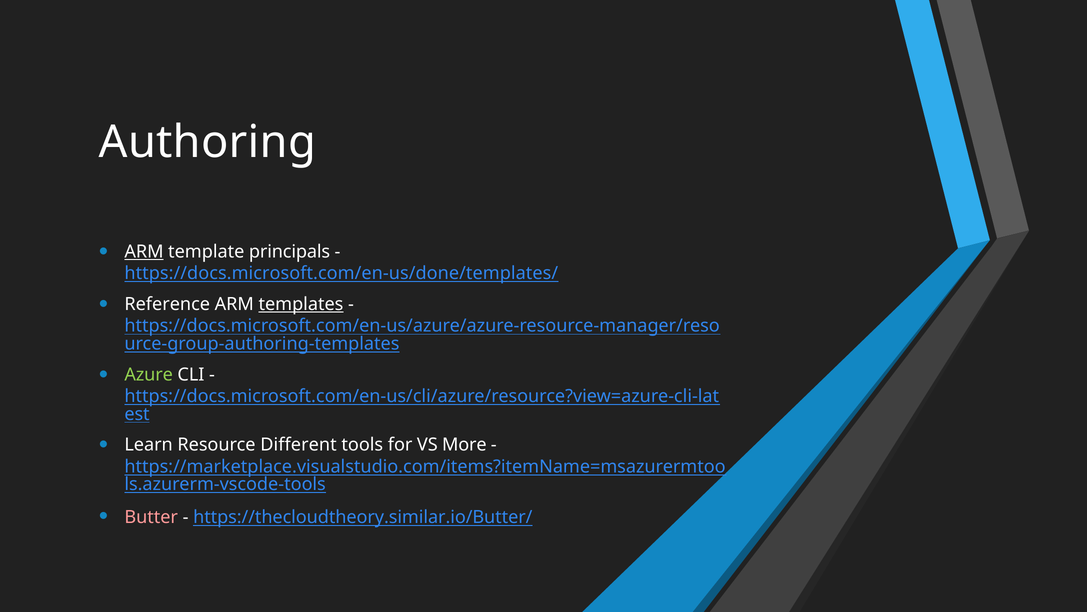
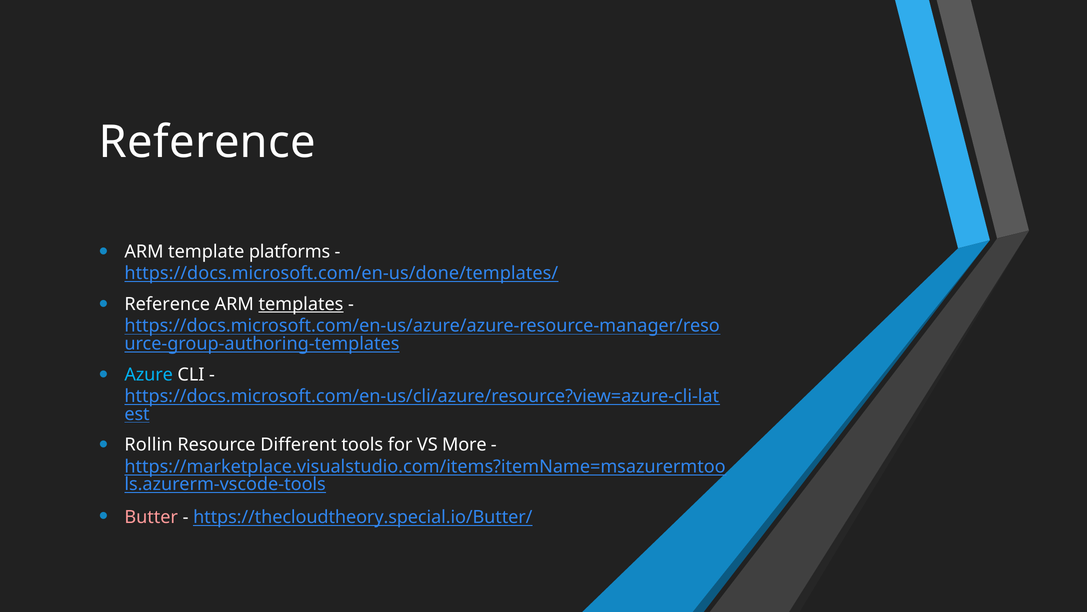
Authoring at (207, 142): Authoring -> Reference
ARM at (144, 252) underline: present -> none
principals: principals -> platforms
Azure colour: light green -> light blue
Learn: Learn -> Rollin
https://thecloudtheory.similar.io/Butter/: https://thecloudtheory.similar.io/Butter/ -> https://thecloudtheory.special.io/Butter/
